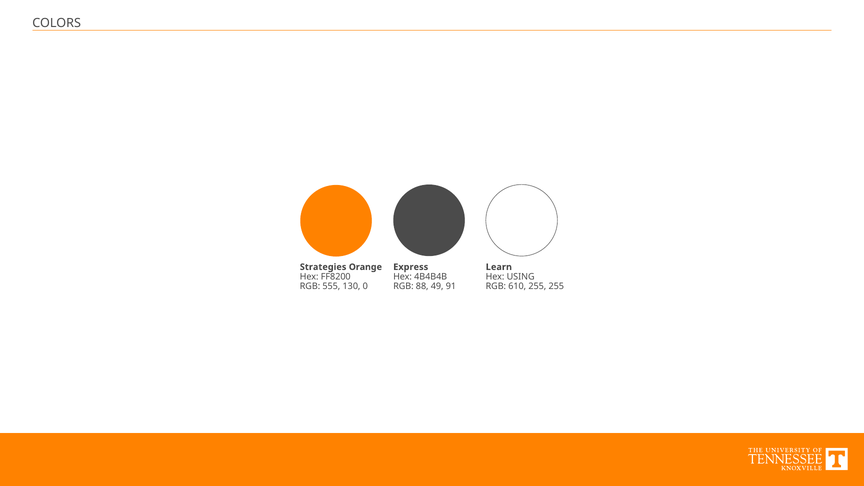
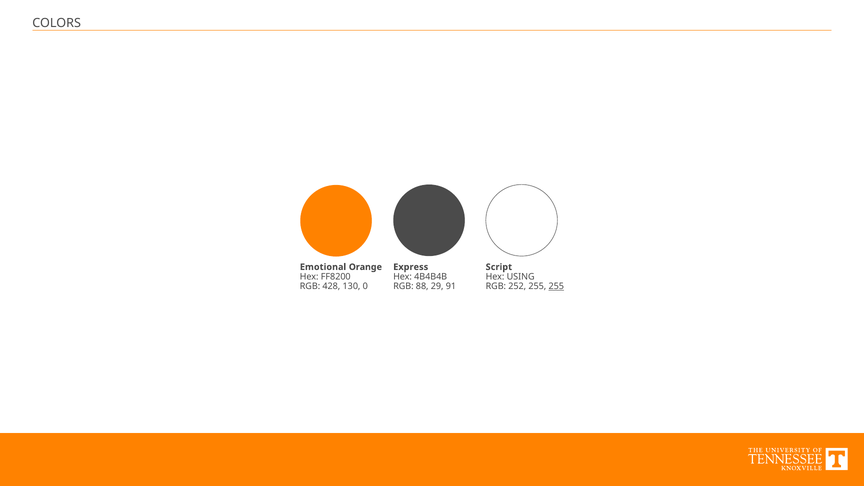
Strategies: Strategies -> Emotional
Learn: Learn -> Script
555: 555 -> 428
49: 49 -> 29
610: 610 -> 252
255 at (556, 287) underline: none -> present
